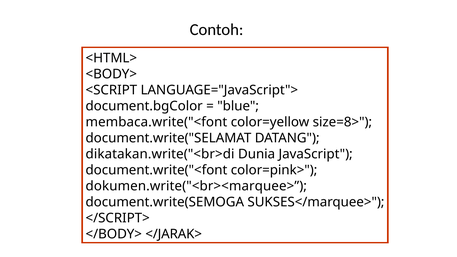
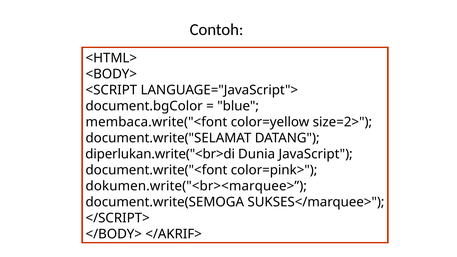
size=8>: size=8> -> size=2>
dikatakan.write("<br>di: dikatakan.write("<br>di -> diperlukan.write("<br>di
</JARAK>: </JARAK> -> </AKRIF>
